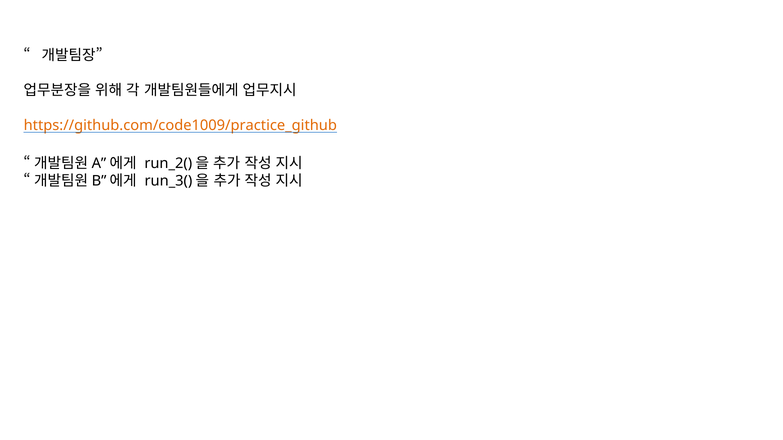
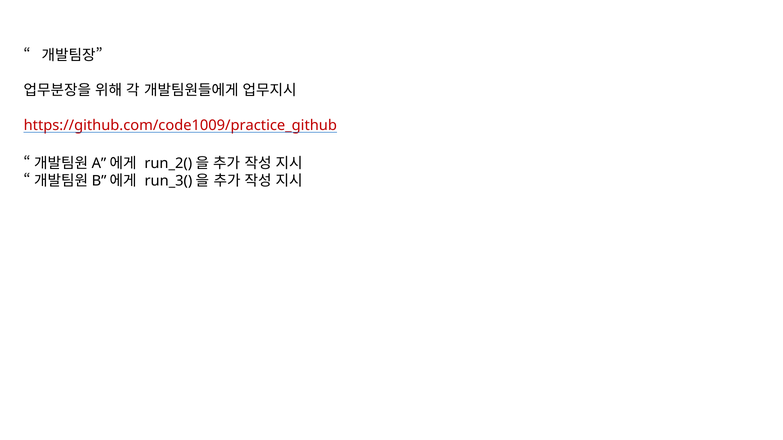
https://github.com/code1009/practice_github colour: orange -> red
